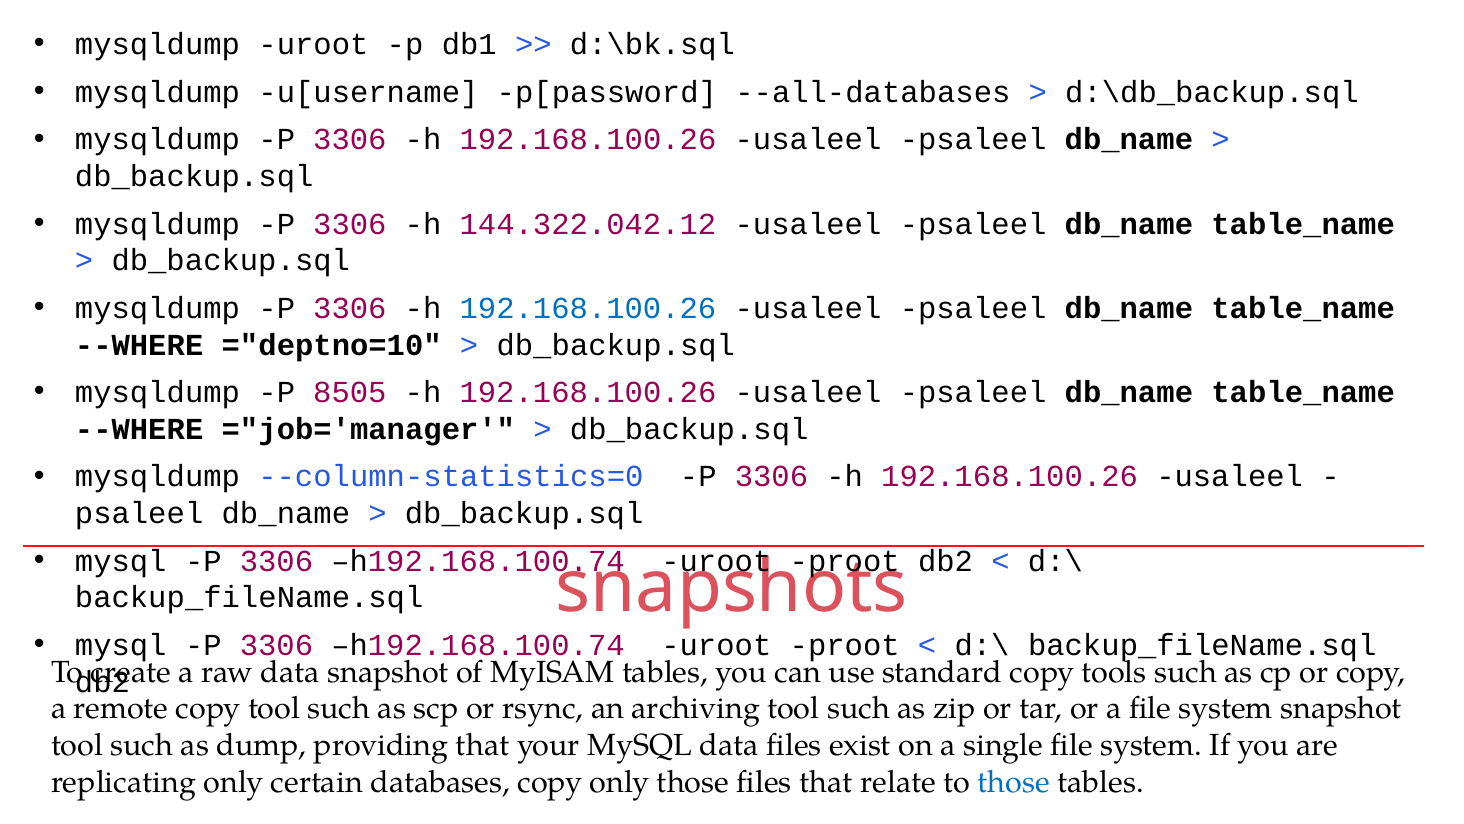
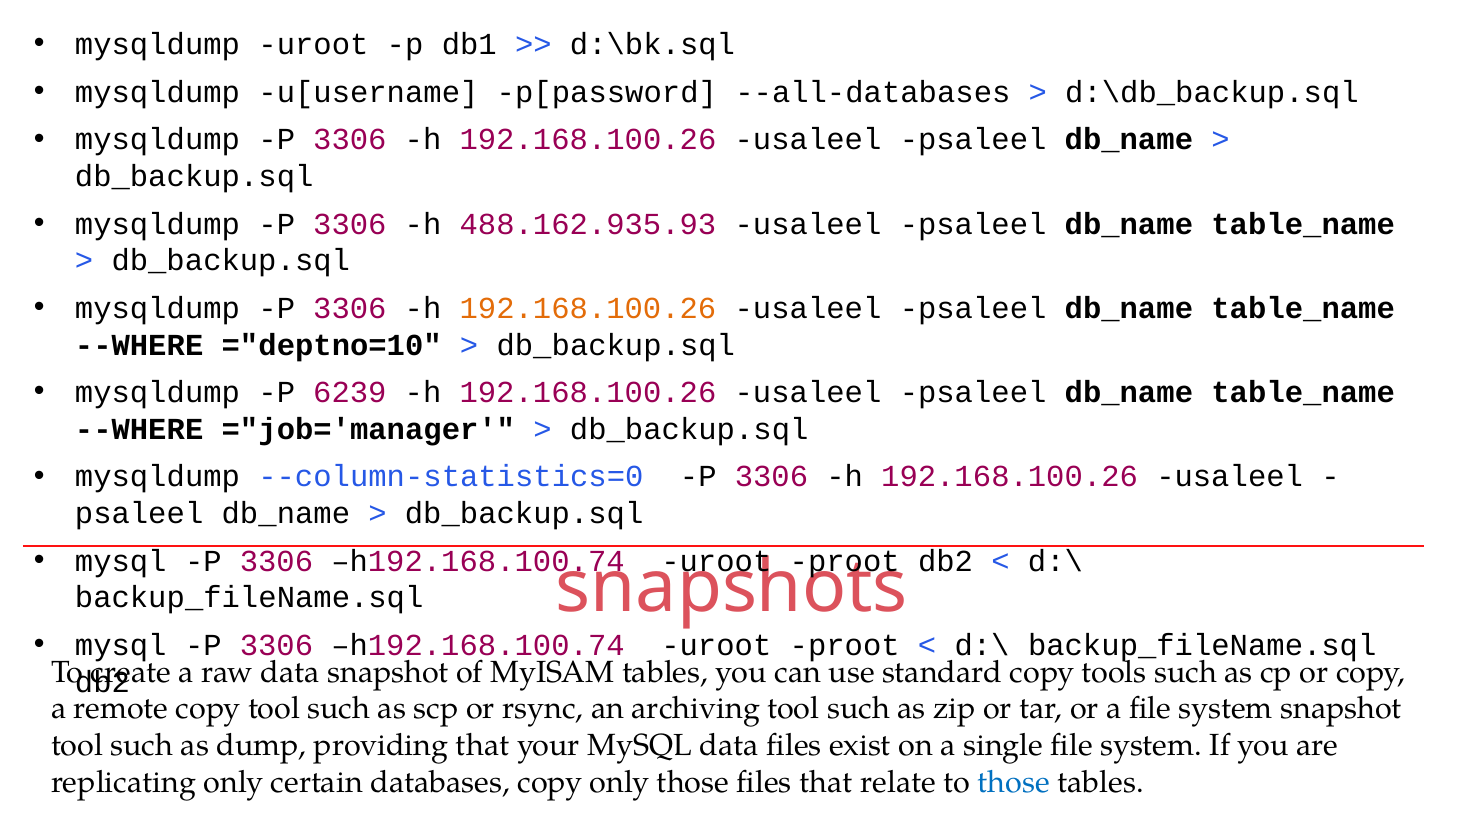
144.322.042.12: 144.322.042.12 -> 488.162.935.93
192.168.100.26 at (588, 308) colour: blue -> orange
8505: 8505 -> 6239
